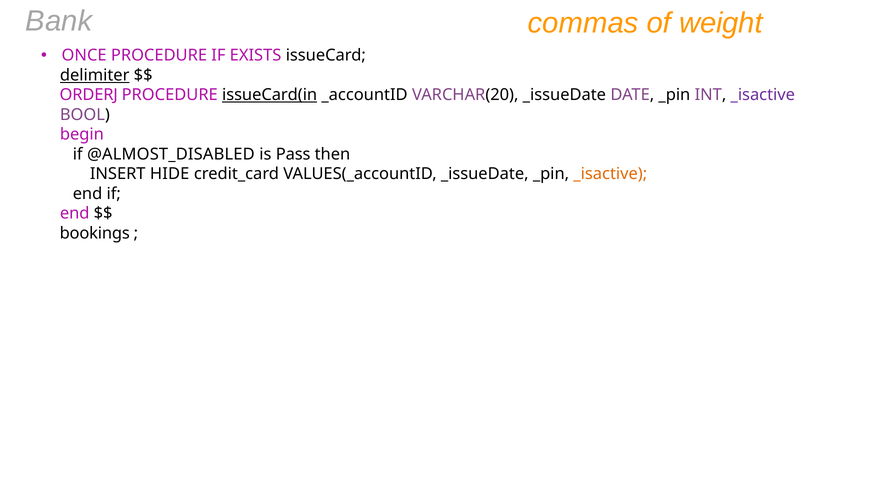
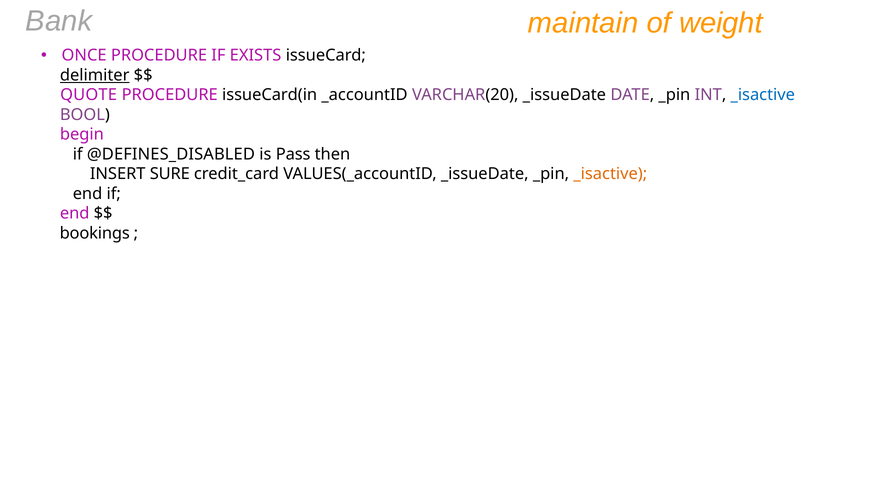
commas: commas -> maintain
ORDERJ: ORDERJ -> QUOTE
issueCard(in underline: present -> none
_isactive at (763, 95) colour: purple -> blue
@ALMOST_DISABLED: @ALMOST_DISABLED -> @DEFINES_DISABLED
HIDE: HIDE -> SURE
